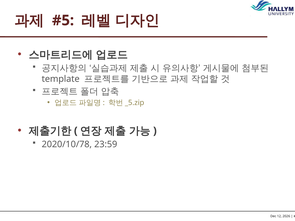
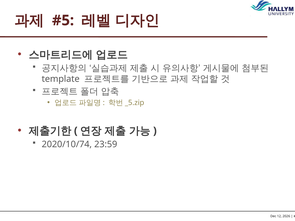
2020/10/78: 2020/10/78 -> 2020/10/74
